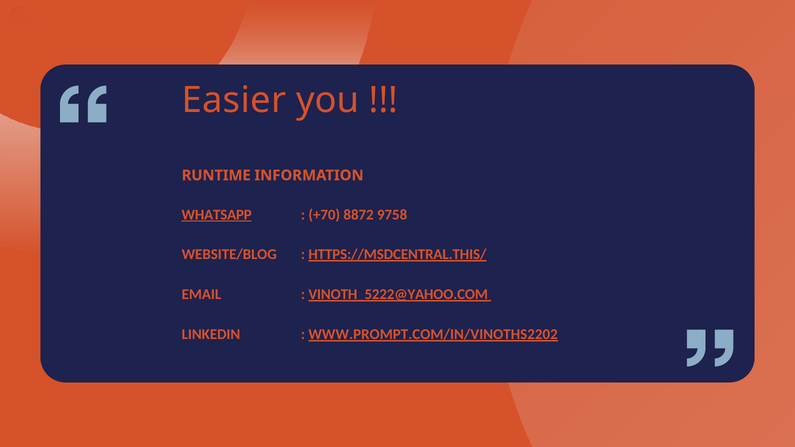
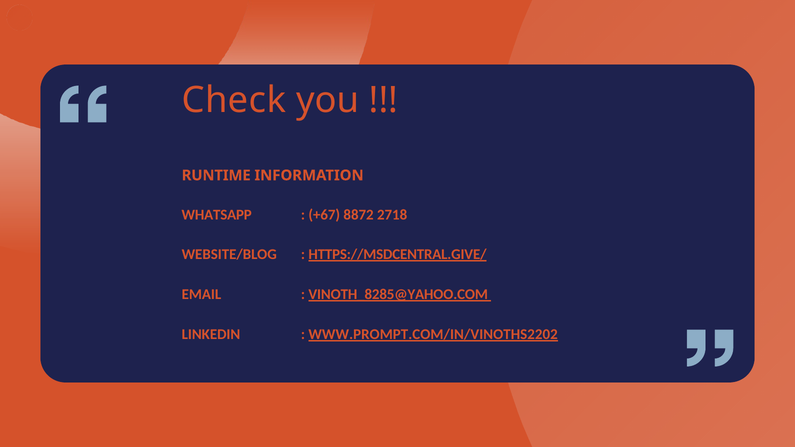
Easier: Easier -> Check
WHATSAPP underline: present -> none
+70: +70 -> +67
9758: 9758 -> 2718
HTTPS://MSDCENTRAL.THIS/: HTTPS://MSDCENTRAL.THIS/ -> HTTPS://MSDCENTRAL.GIVE/
VINOTH_5222@YAHOO.COM: VINOTH_5222@YAHOO.COM -> VINOTH_8285@YAHOO.COM
